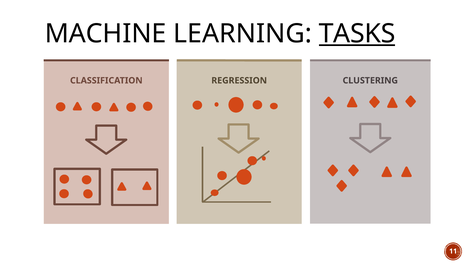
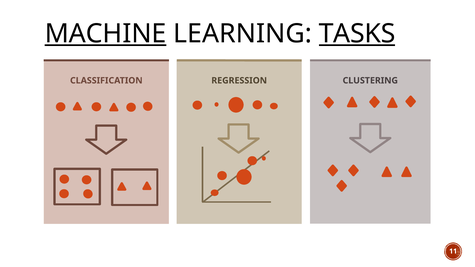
MACHINE underline: none -> present
